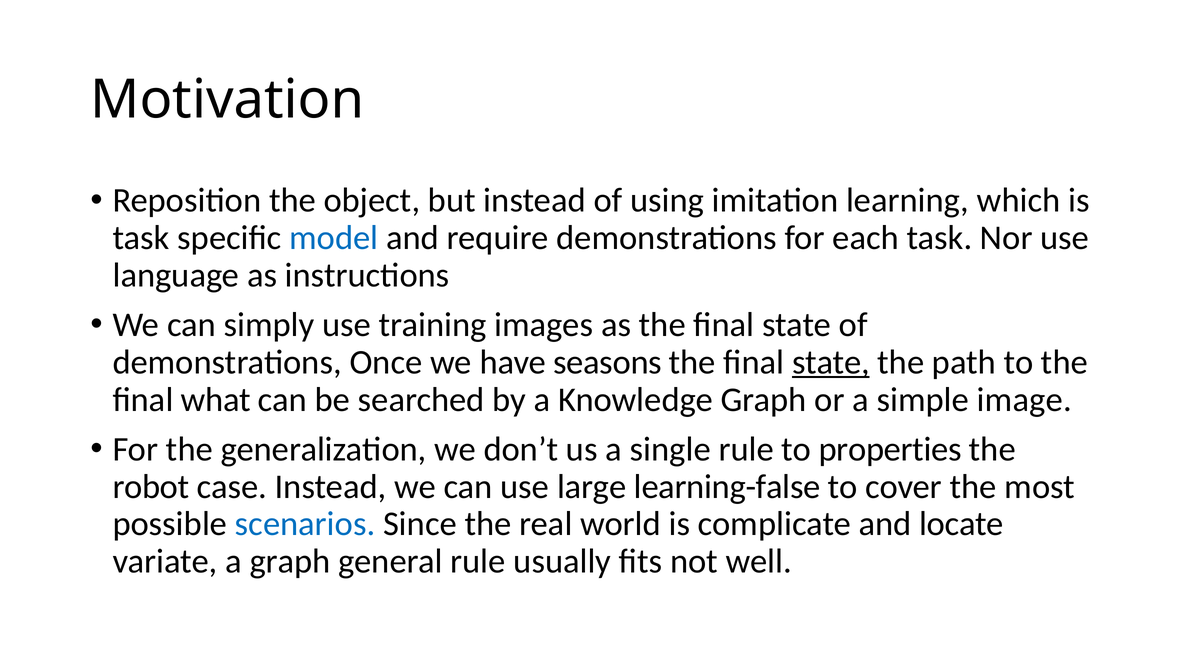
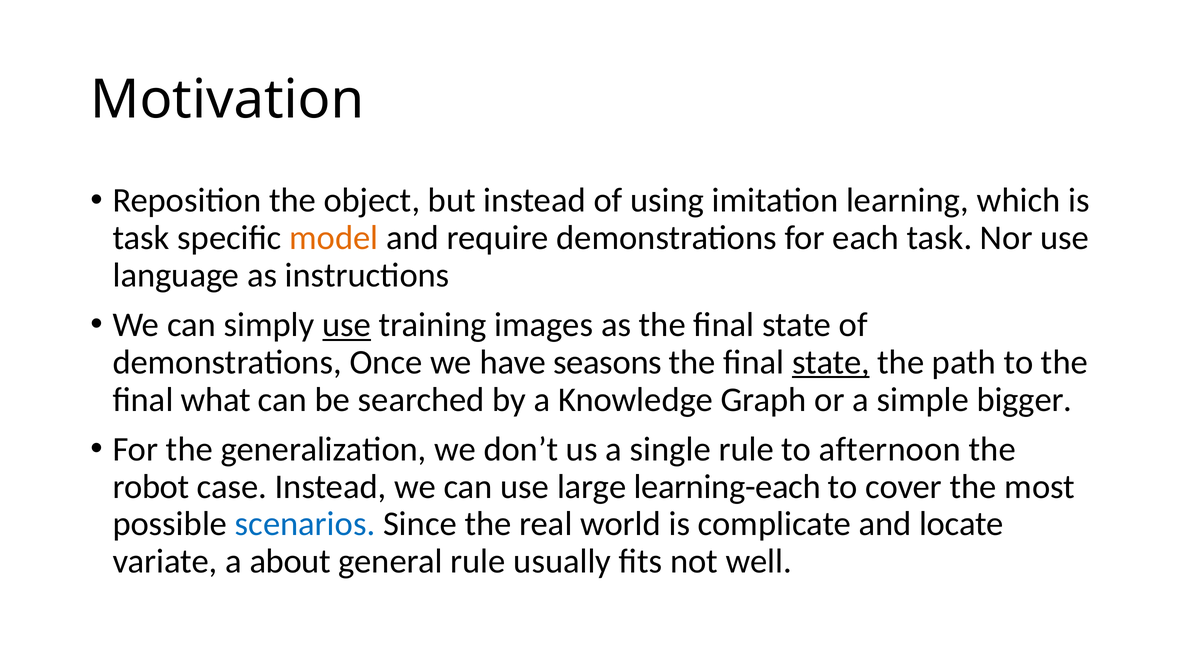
model colour: blue -> orange
use at (347, 325) underline: none -> present
image: image -> bigger
properties: properties -> afternoon
learning-false: learning-false -> learning-each
a graph: graph -> about
